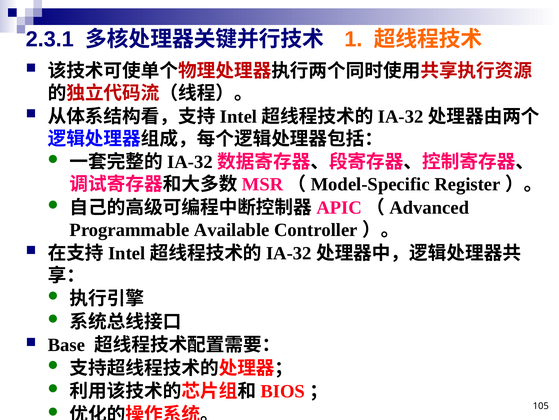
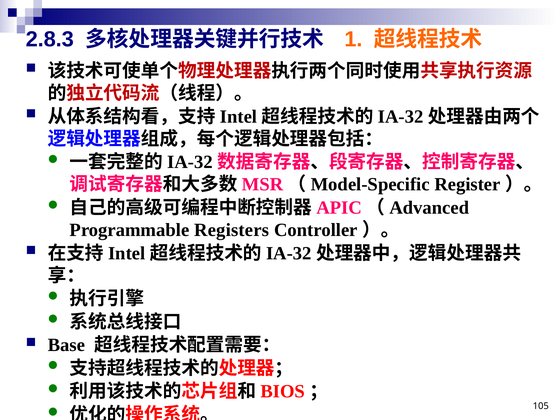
2.3.1: 2.3.1 -> 2.8.3
Available: Available -> Registers
